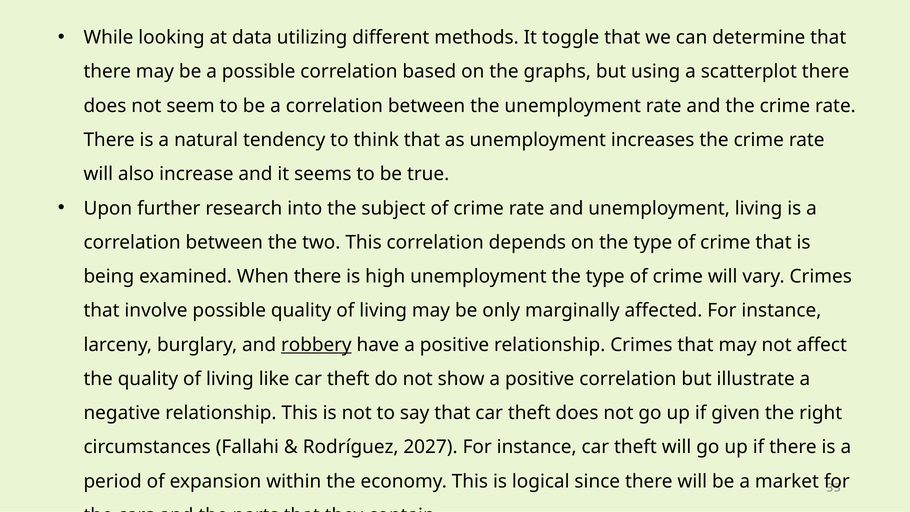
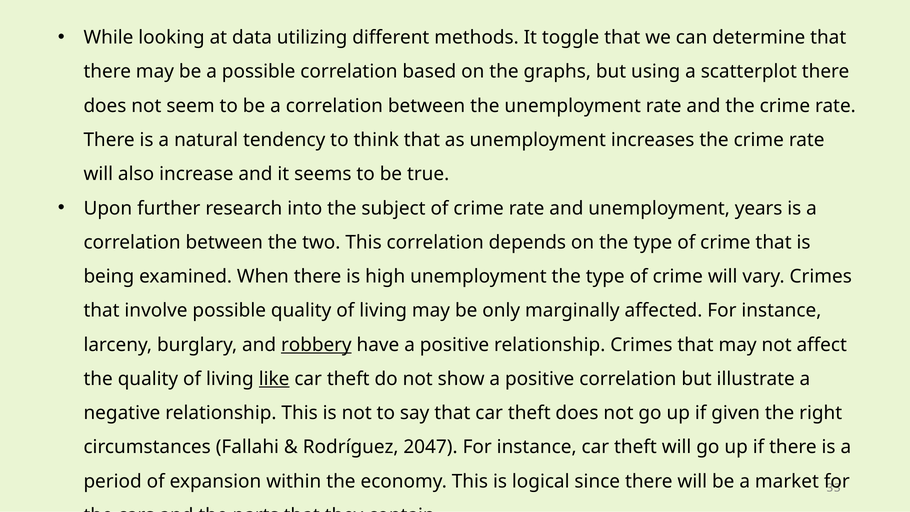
unemployment living: living -> years
like underline: none -> present
2027: 2027 -> 2047
